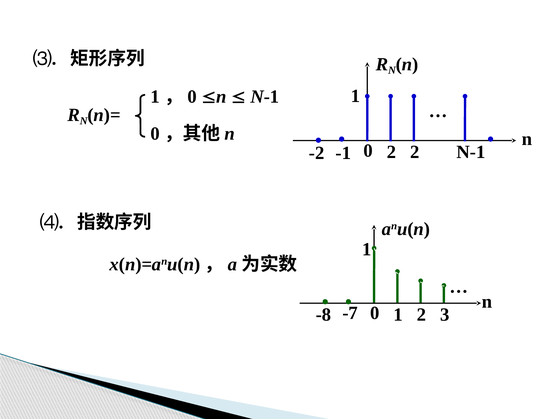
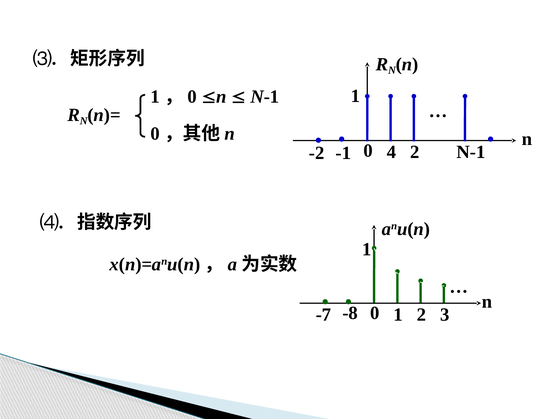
0 2: 2 -> 4
-7: -7 -> -8
-8: -8 -> -7
